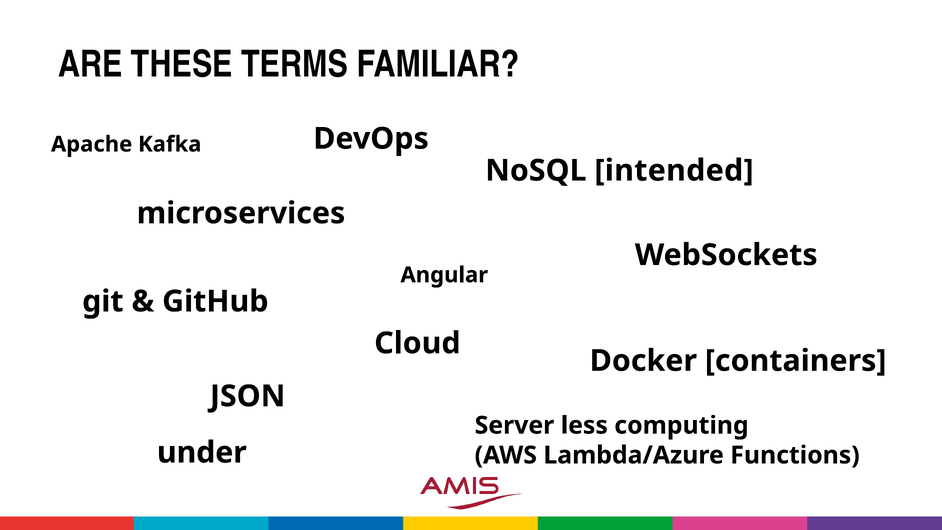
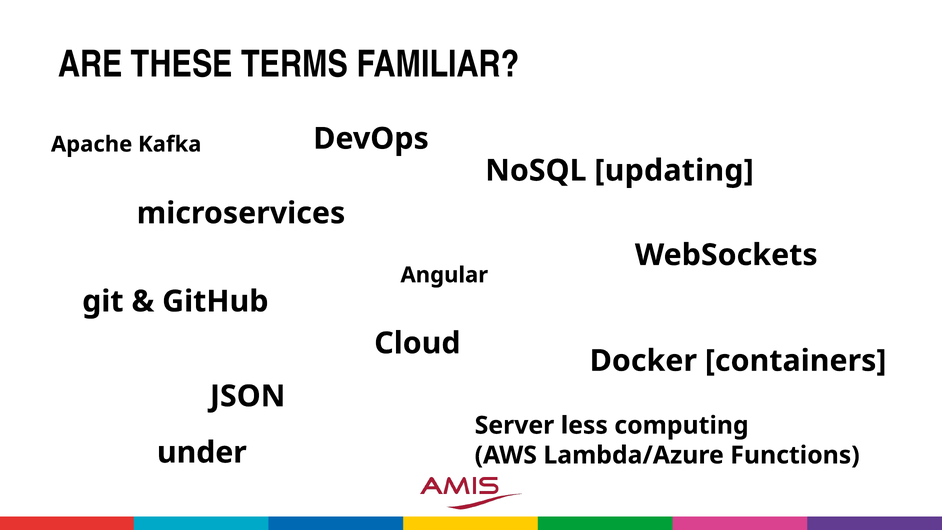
intended: intended -> updating
